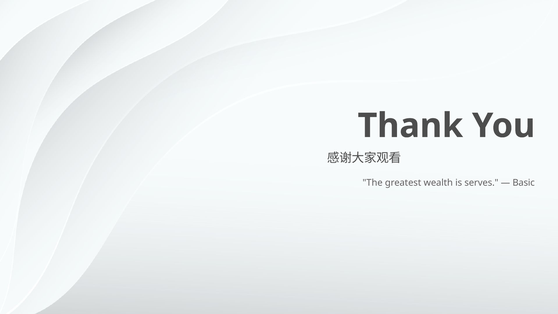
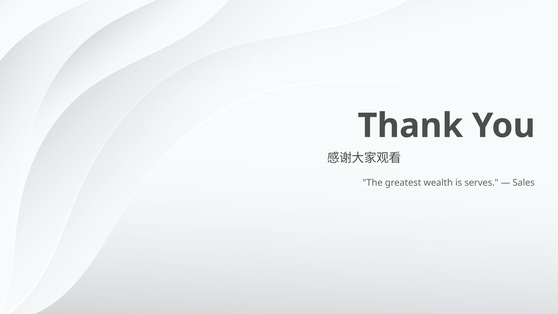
Basic: Basic -> Sales
